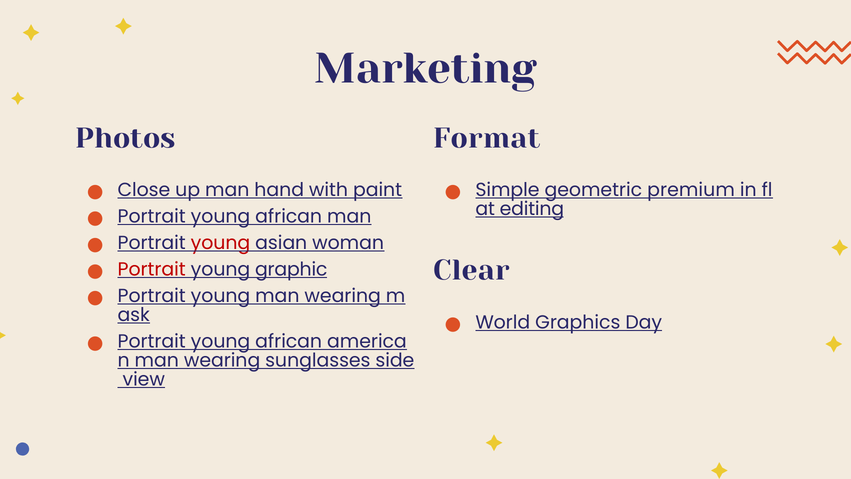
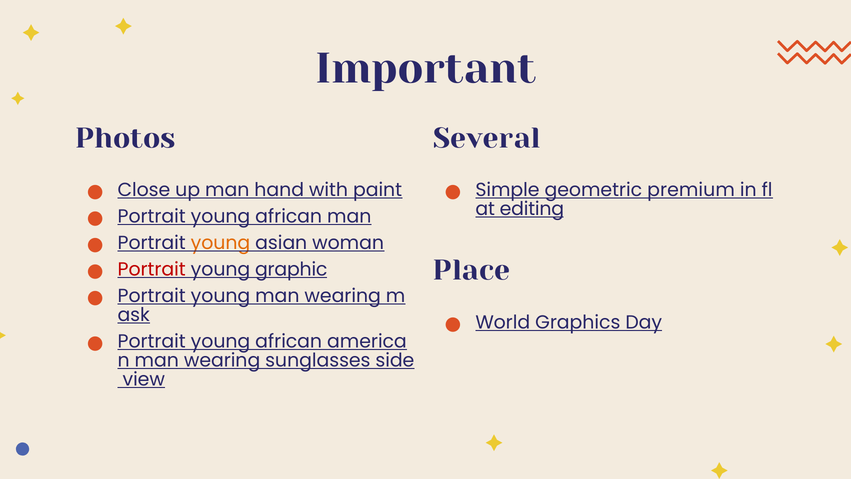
Marketing: Marketing -> Important
Format: Format -> Several
young at (220, 243) colour: red -> orange
Clear: Clear -> Place
